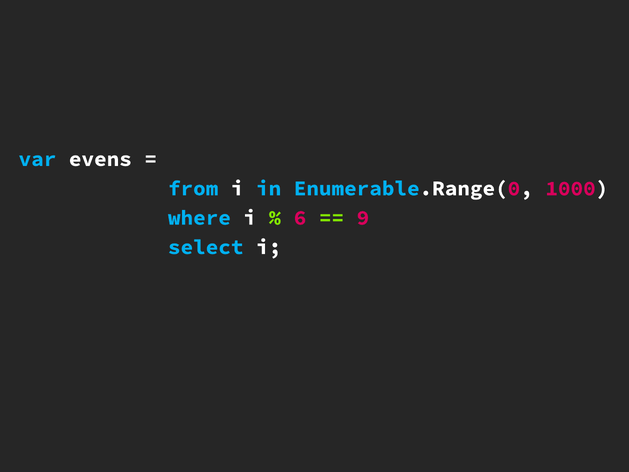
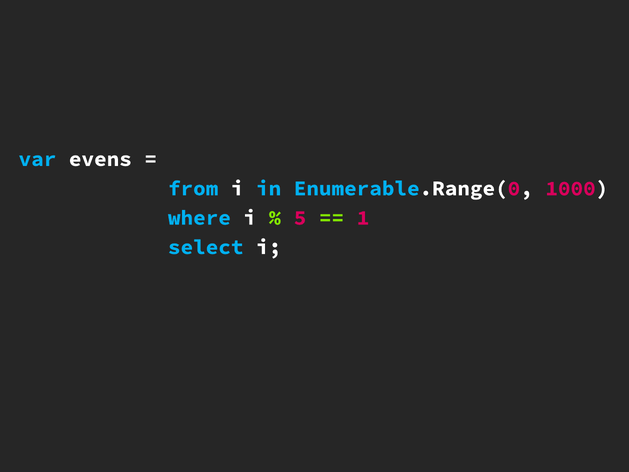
6: 6 -> 5
9: 9 -> 1
